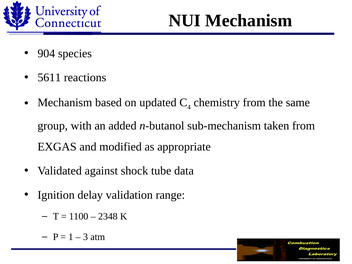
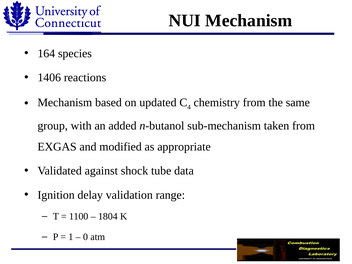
904: 904 -> 164
5611: 5611 -> 1406
2348: 2348 -> 1804
3: 3 -> 0
